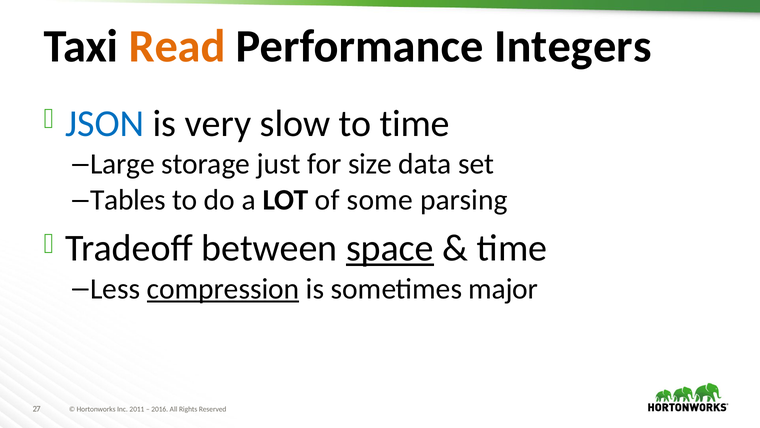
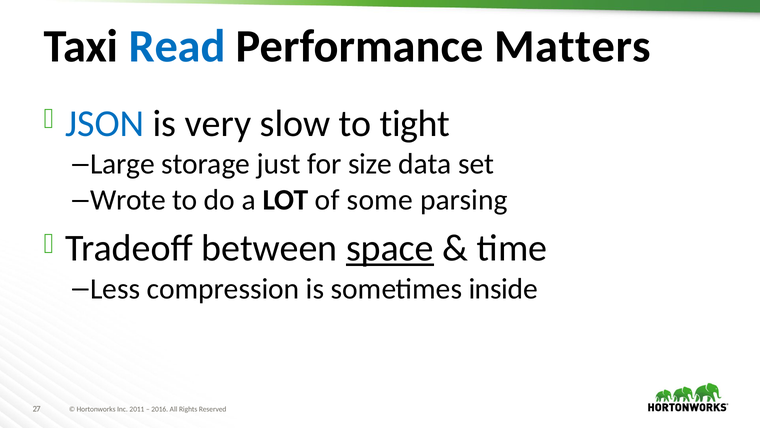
Read colour: orange -> blue
Integers: Integers -> Matters
to time: time -> tight
Tables: Tables -> Wrote
compression underline: present -> none
major: major -> inside
